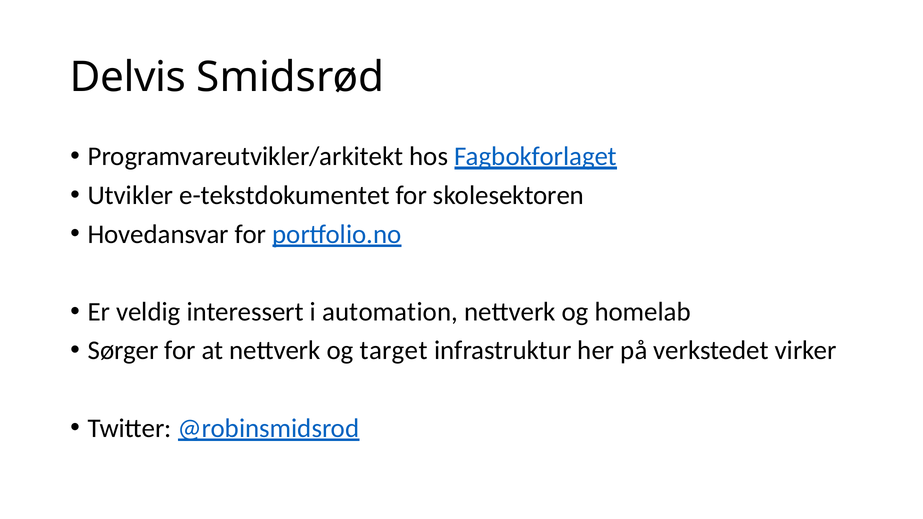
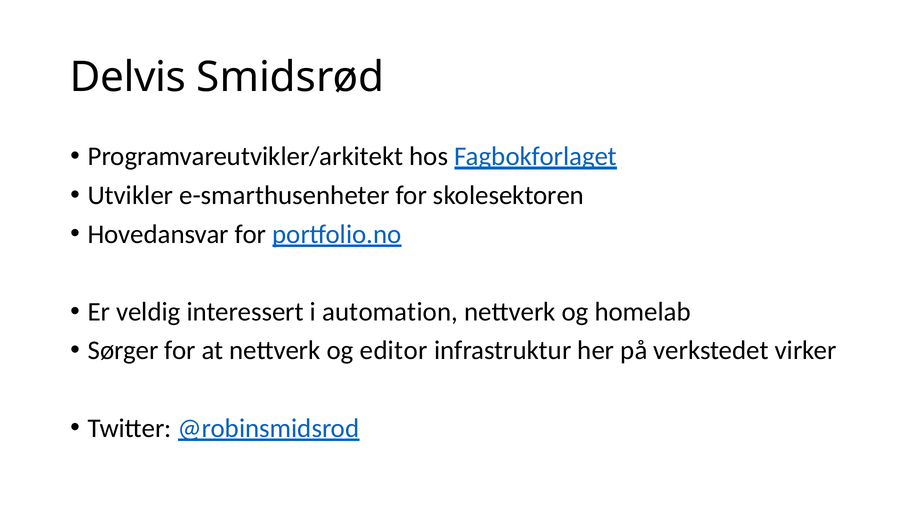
e-tekstdokumentet: e-tekstdokumentet -> e-smarthusenheter
target: target -> editor
